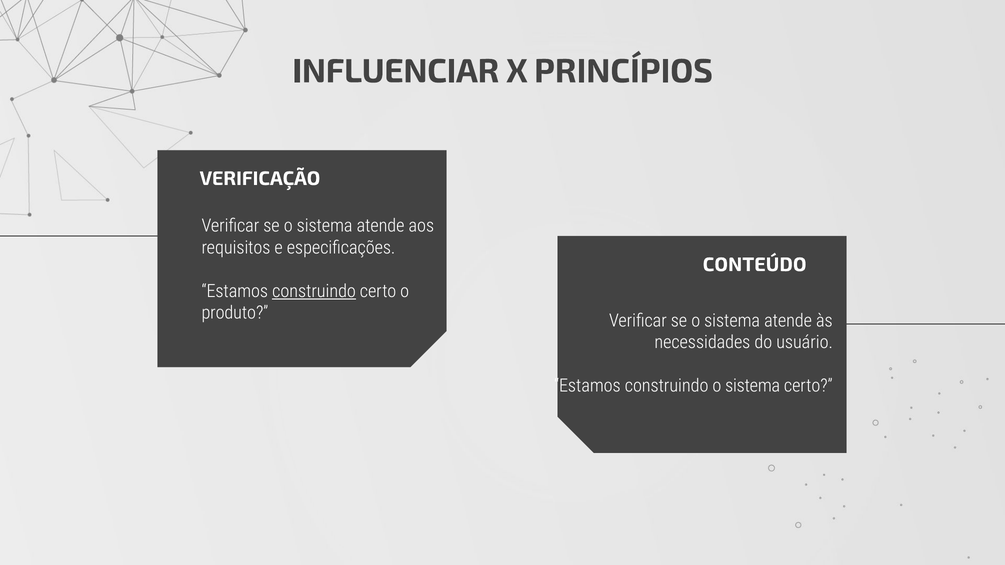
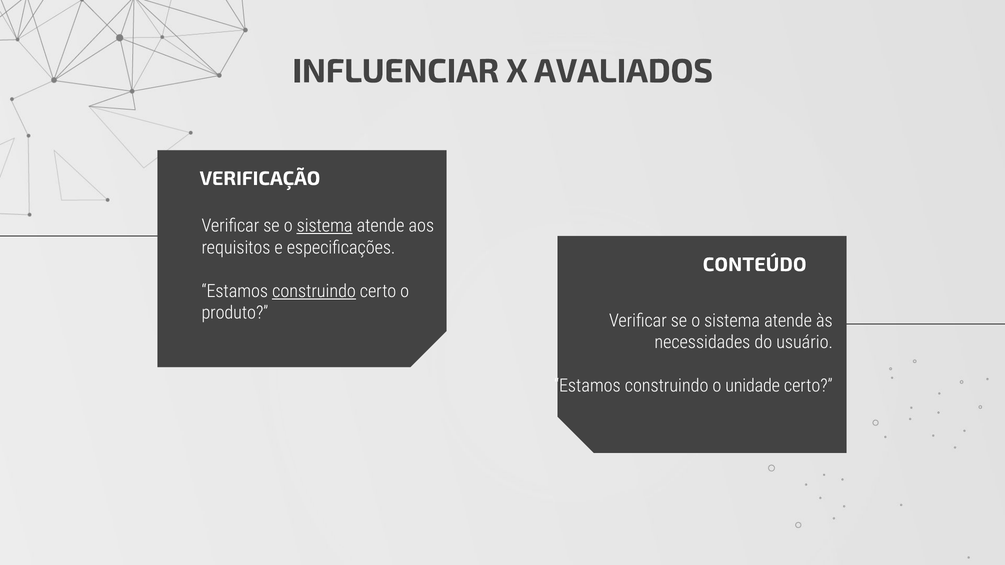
PRINCÍPIOS: PRINCÍPIOS -> AVALIADOS
sistema at (325, 226) underline: none -> present
construindo o sistema: sistema -> unidade
